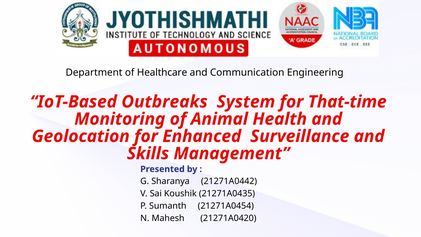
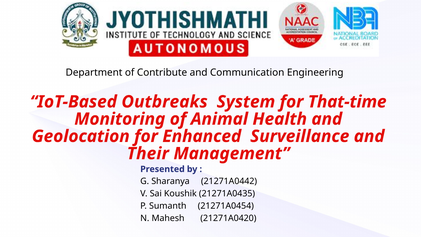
Healthcare: Healthcare -> Contribute
Skills: Skills -> Their
